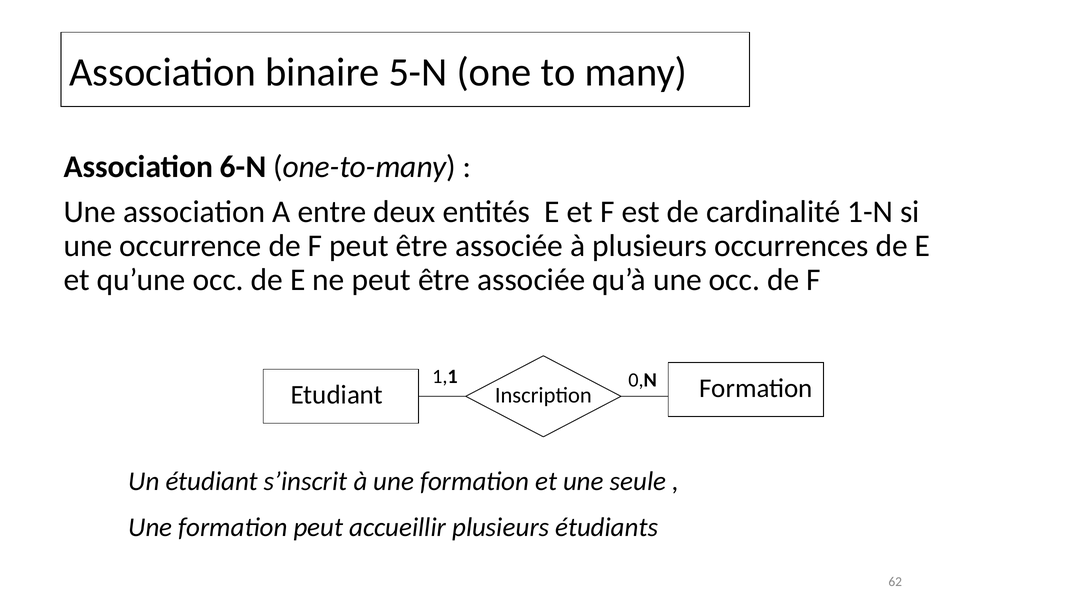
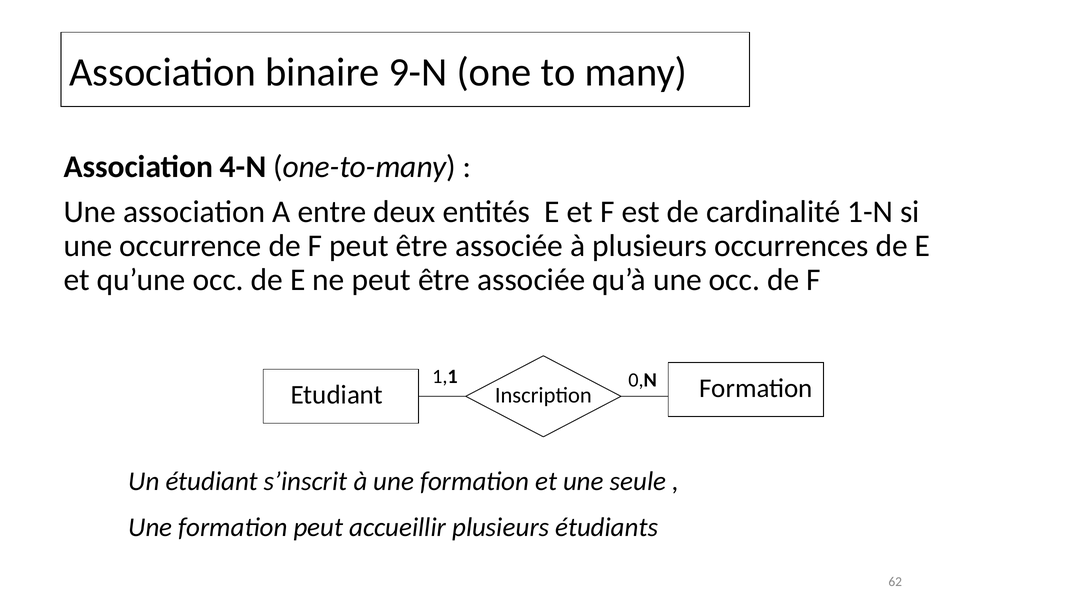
5-N: 5-N -> 9-N
6-N: 6-N -> 4-N
